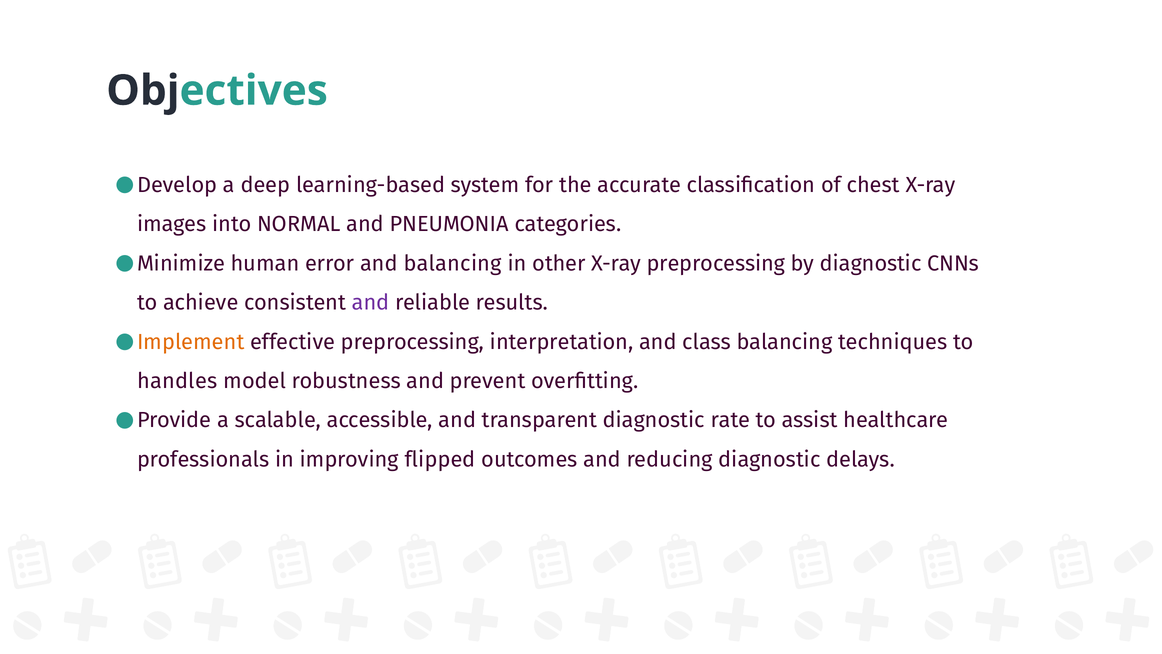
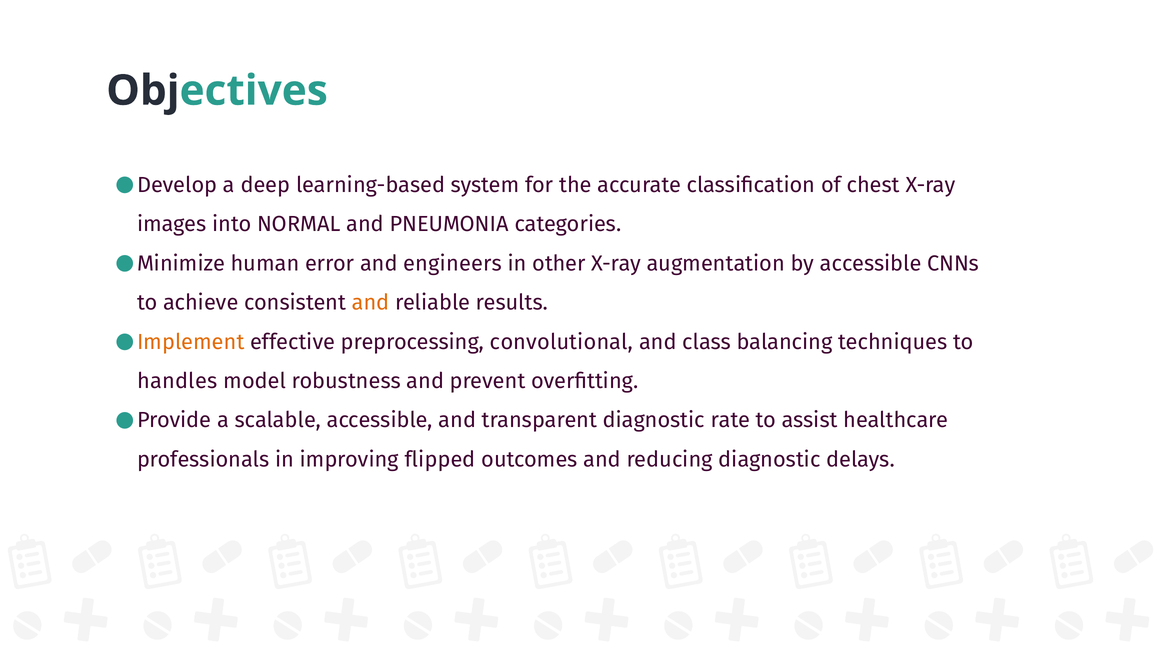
and balancing: balancing -> engineers
X-ray preprocessing: preprocessing -> augmentation
by diagnostic: diagnostic -> accessible
and at (371, 302) colour: purple -> orange
interpretation: interpretation -> convolutional
